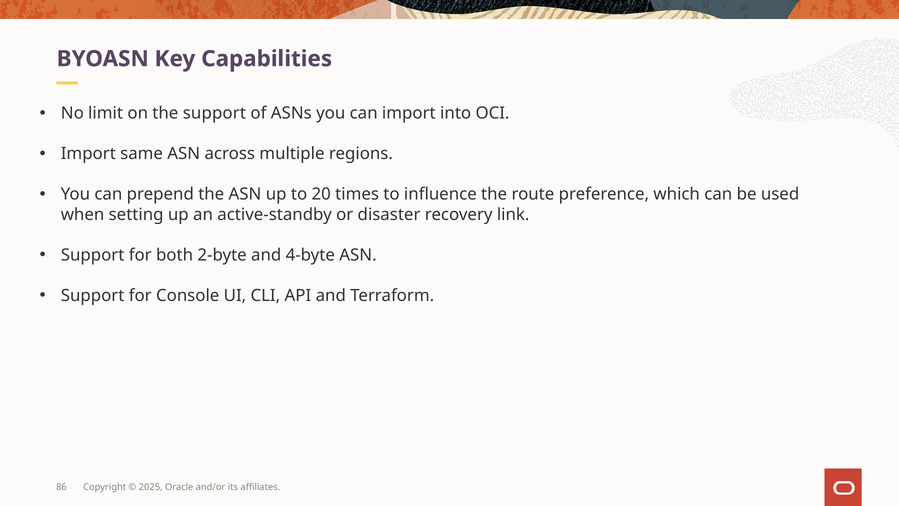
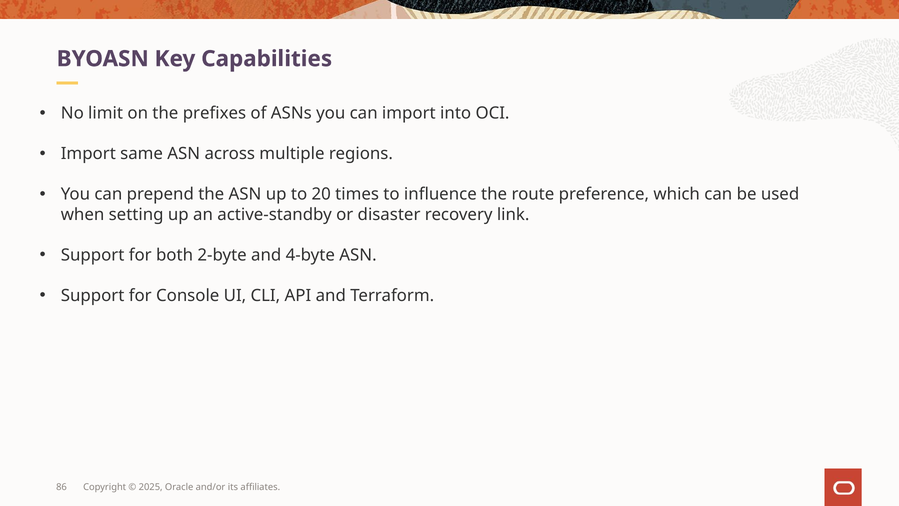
the support: support -> prefixes
